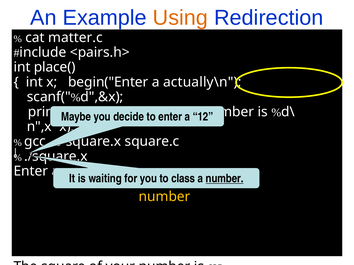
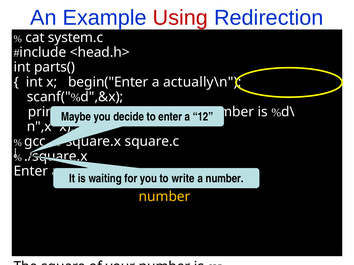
Using colour: orange -> red
matter.c: matter.c -> system.c
<pairs.h>: <pairs.h> -> <head.h>
place(: place( -> parts(
class: class -> write
number at (225, 179) underline: present -> none
